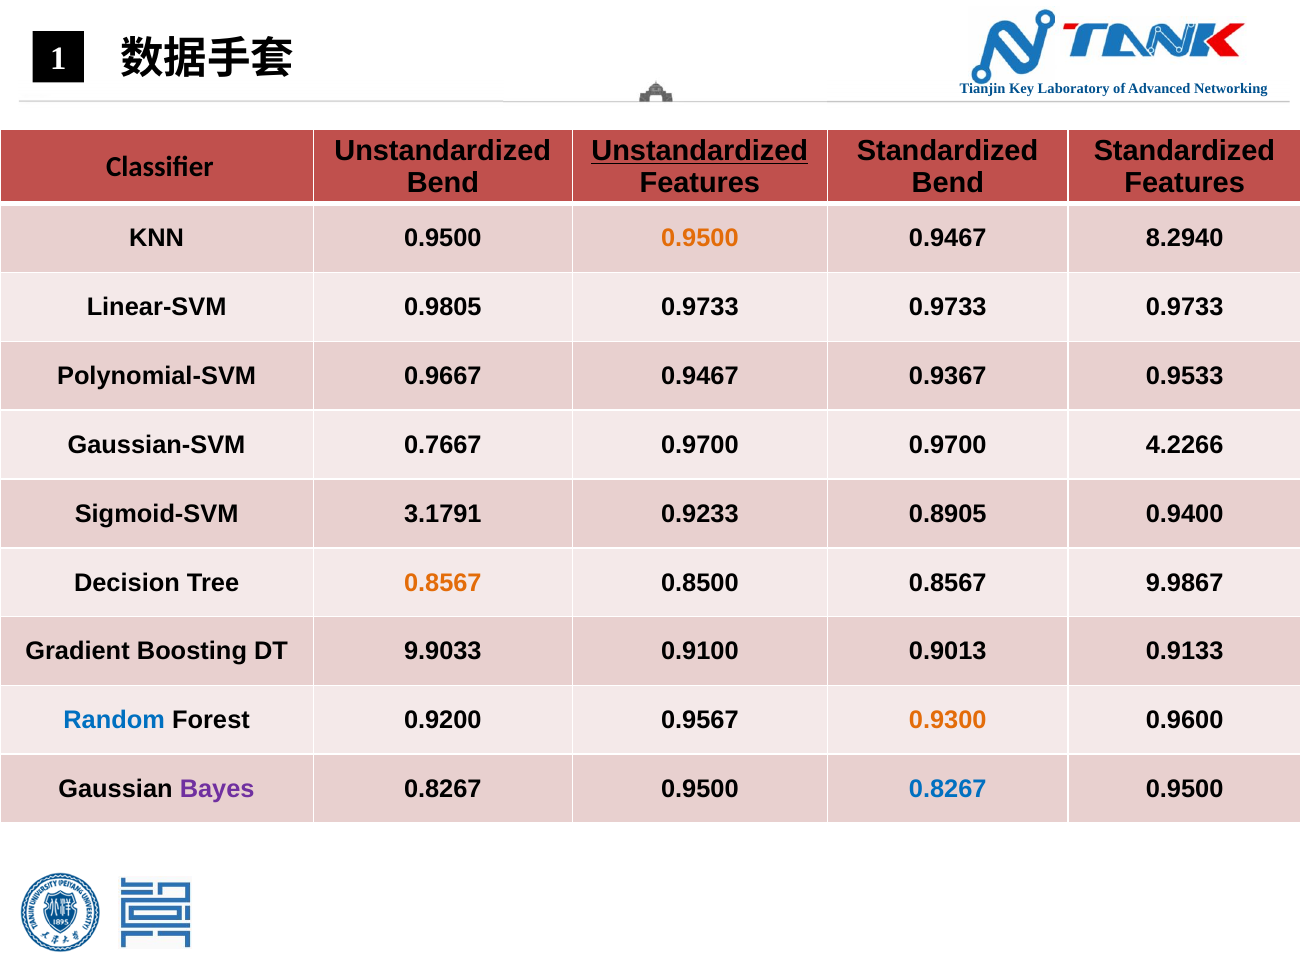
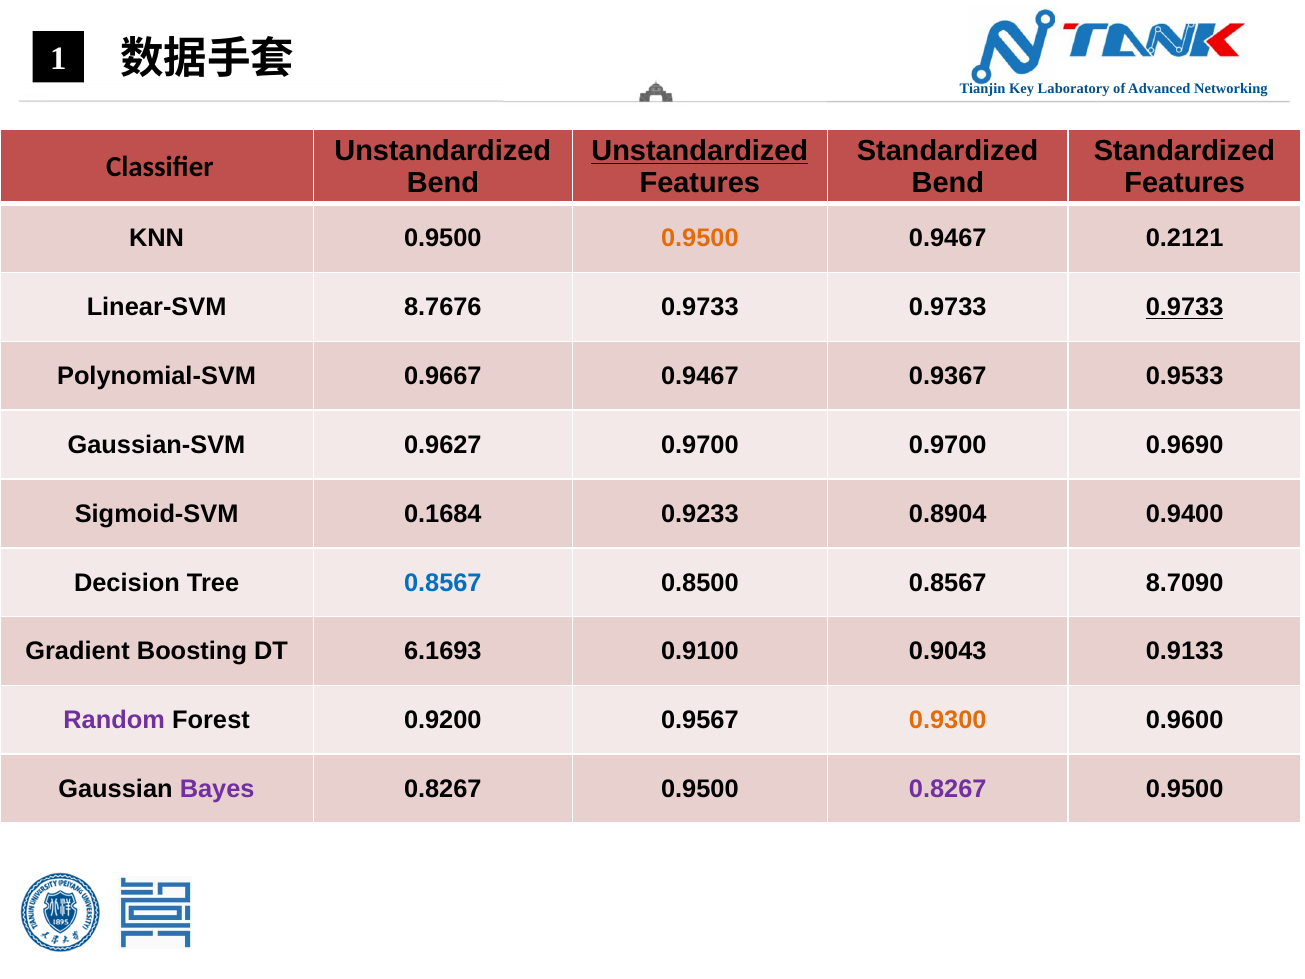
8.2940: 8.2940 -> 0.2121
0.9805: 0.9805 -> 8.7676
0.9733 at (1185, 307) underline: none -> present
0.7667: 0.7667 -> 0.9627
4.2266: 4.2266 -> 0.9690
3.1791: 3.1791 -> 0.1684
0.8905: 0.8905 -> 0.8904
0.8567 at (443, 583) colour: orange -> blue
9.9867: 9.9867 -> 8.7090
9.9033: 9.9033 -> 6.1693
0.9013: 0.9013 -> 0.9043
Random colour: blue -> purple
0.8267 at (948, 789) colour: blue -> purple
